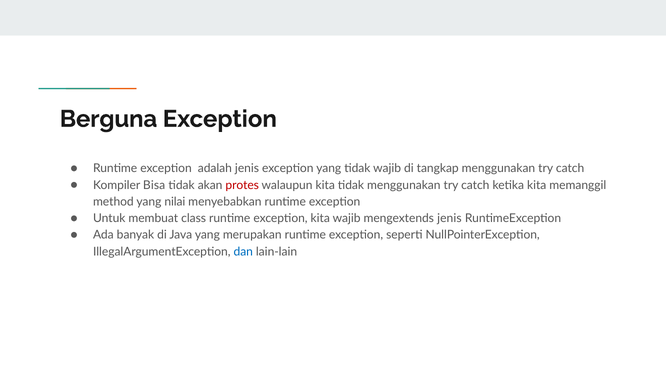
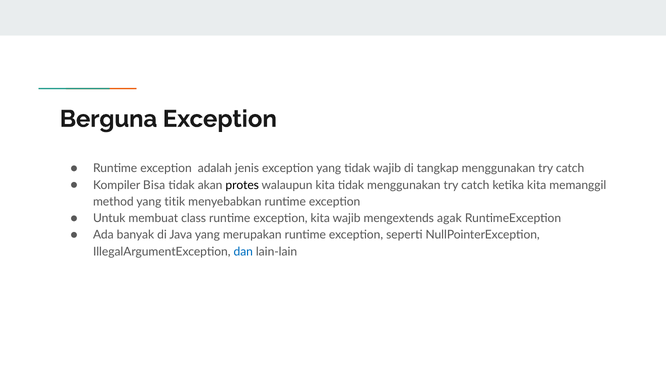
protes colour: red -> black
nilai: nilai -> titik
mengextends jenis: jenis -> agak
